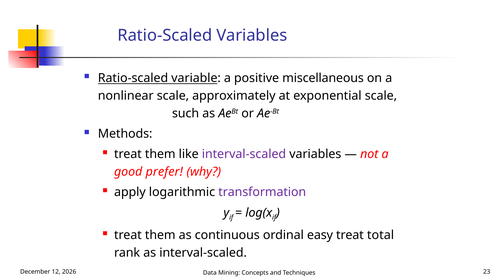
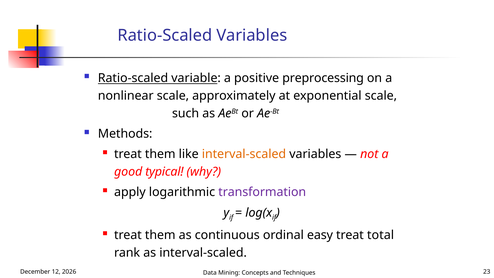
miscellaneous: miscellaneous -> preprocessing
interval-scaled at (244, 154) colour: purple -> orange
prefer: prefer -> typical
